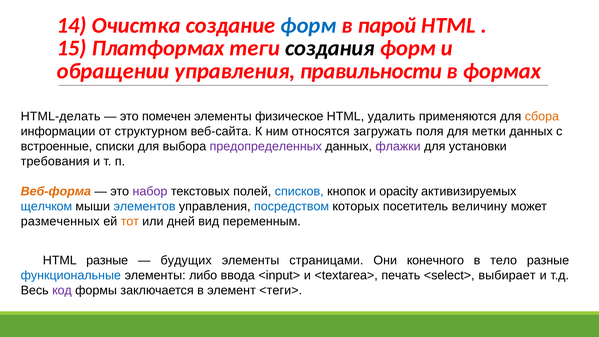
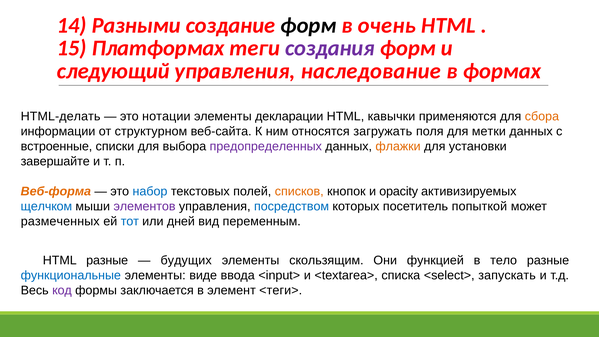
Очистка: Очистка -> Разными
форм at (308, 25) colour: blue -> black
парой: парой -> очень
создания colour: black -> purple
обращении: обращении -> следующий
правильности: правильности -> наследование
помечен: помечен -> нотации
физическое: физическое -> декларации
удалить: удалить -> кавычки
флажки colour: purple -> orange
требования: требования -> завершайте
набор colour: purple -> blue
списков colour: blue -> orange
элементов colour: blue -> purple
величину: величину -> попыткой
тот colour: orange -> blue
страницами: страницами -> скользящим
конечного: конечного -> функцией
либо: либо -> виде
печать: печать -> списка
выбирает: выбирает -> запускать
